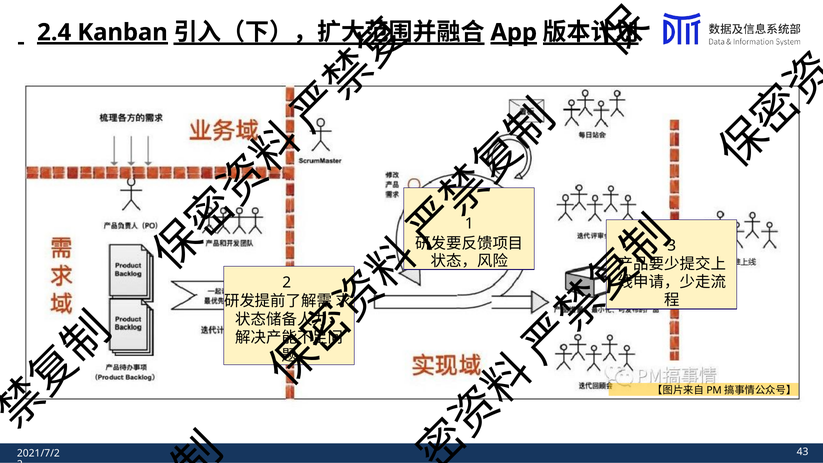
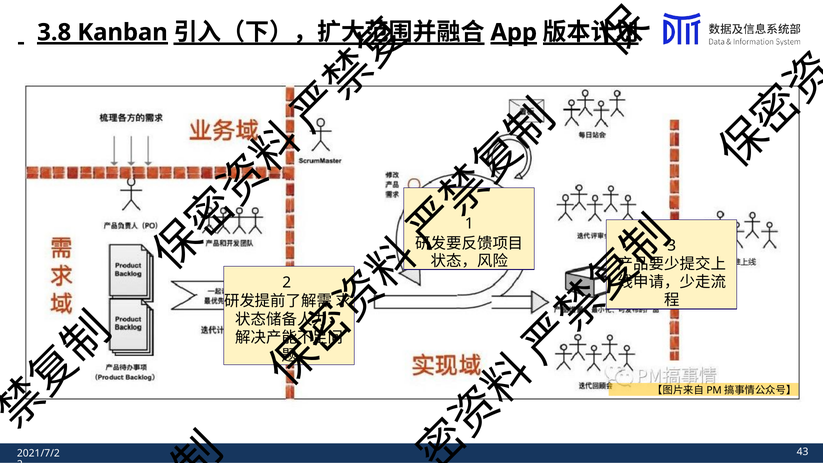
2.4: 2.4 -> 3.8
